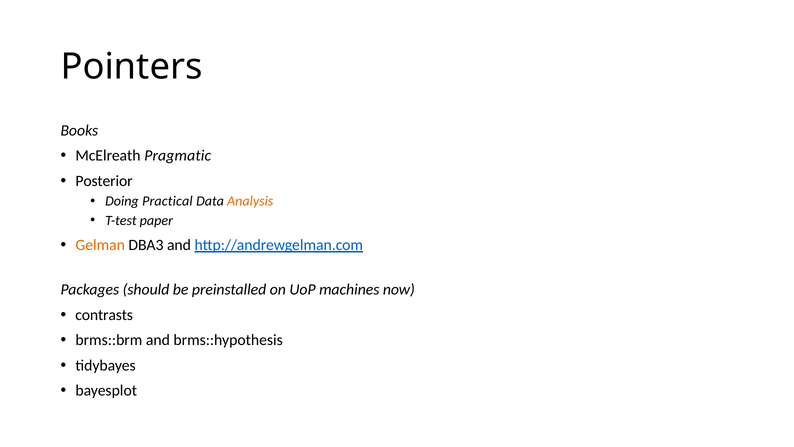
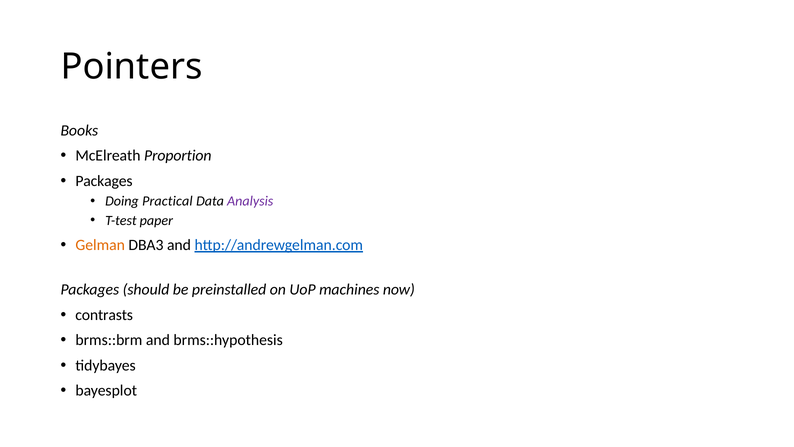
Pragmatic: Pragmatic -> Proportion
Posterior at (104, 181): Posterior -> Packages
Analysis colour: orange -> purple
